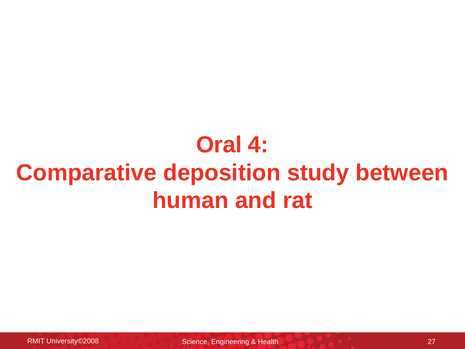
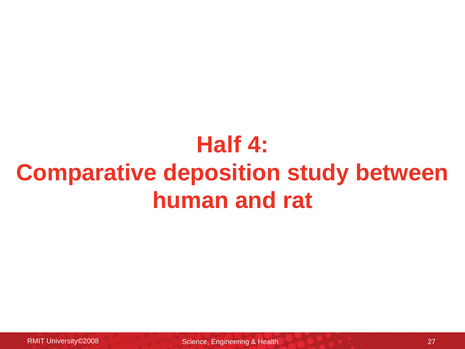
Oral: Oral -> Half
